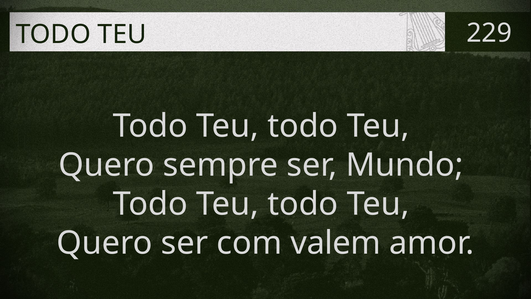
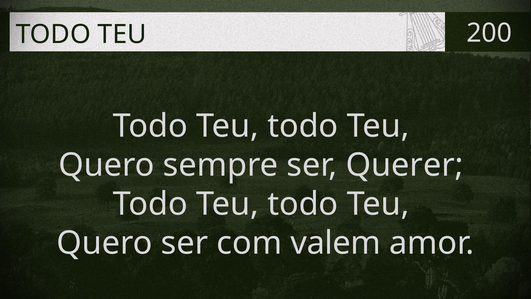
229: 229 -> 200
Mundo: Mundo -> Querer
